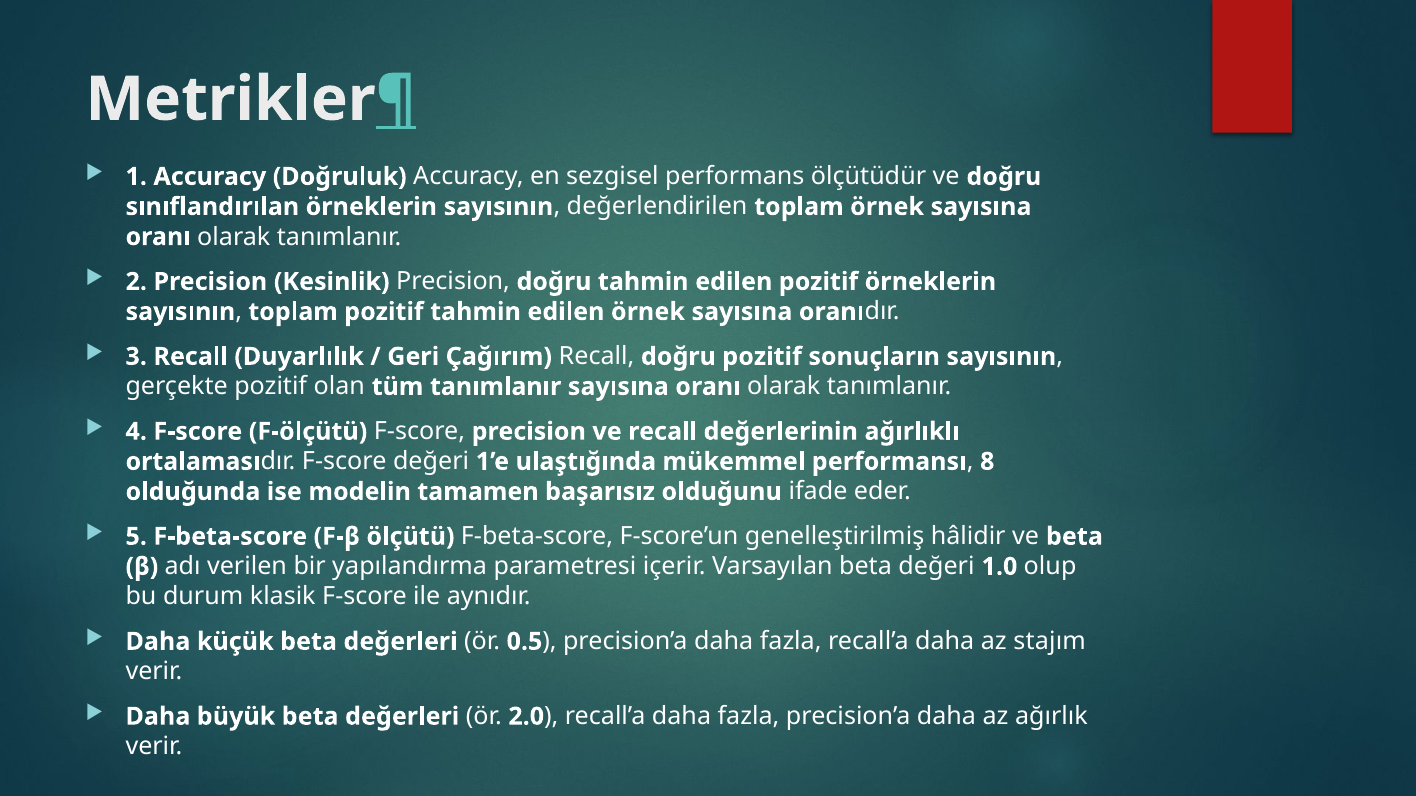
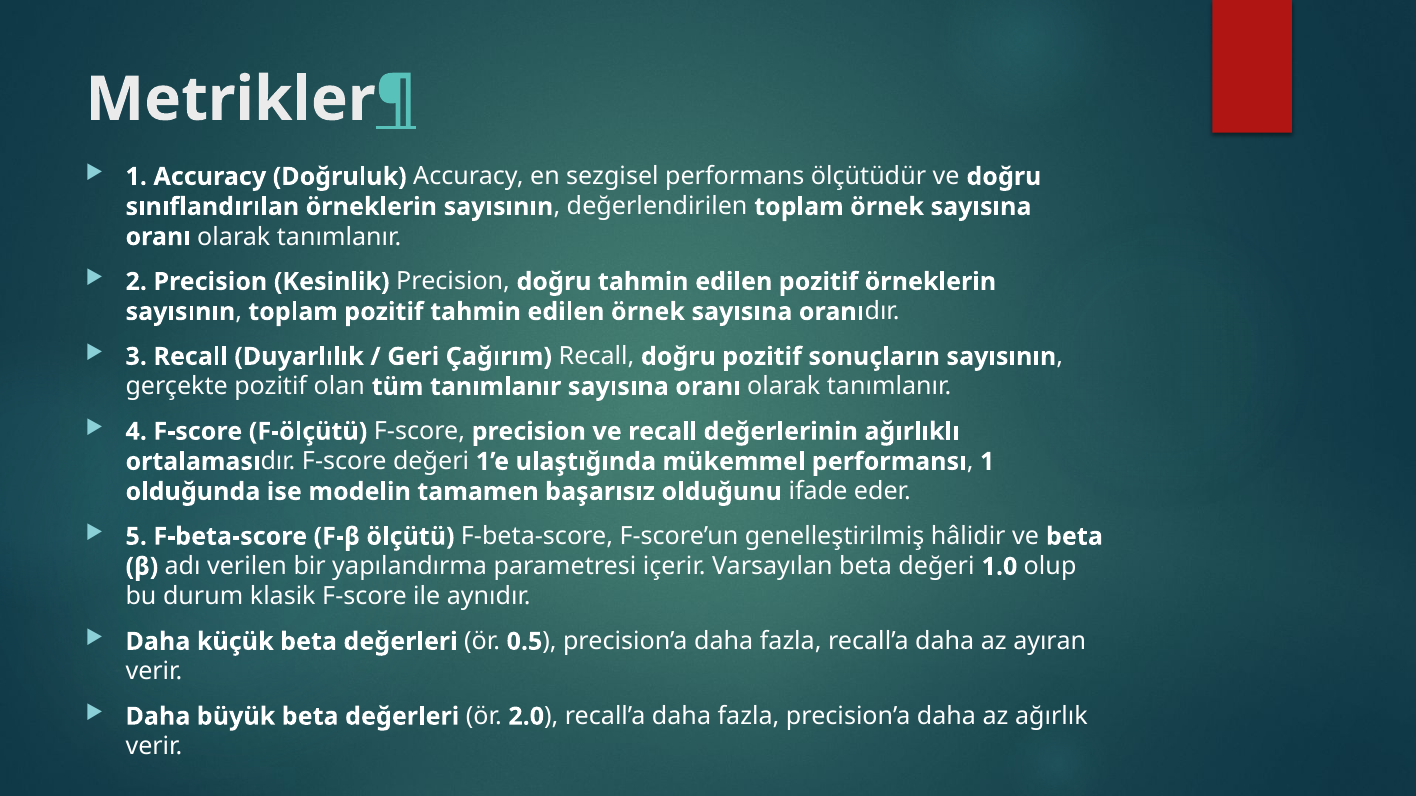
performansı 8: 8 -> 1
stajım: stajım -> ayıran
